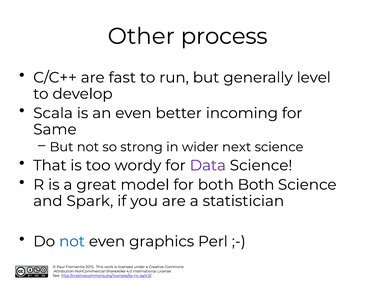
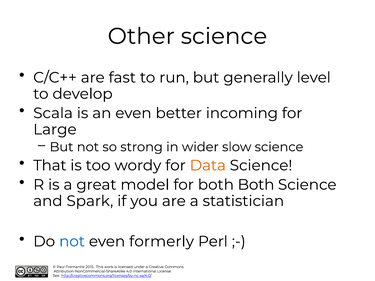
Other process: process -> science
Same: Same -> Large
next: next -> slow
Data colour: purple -> orange
graphics: graphics -> formerly
